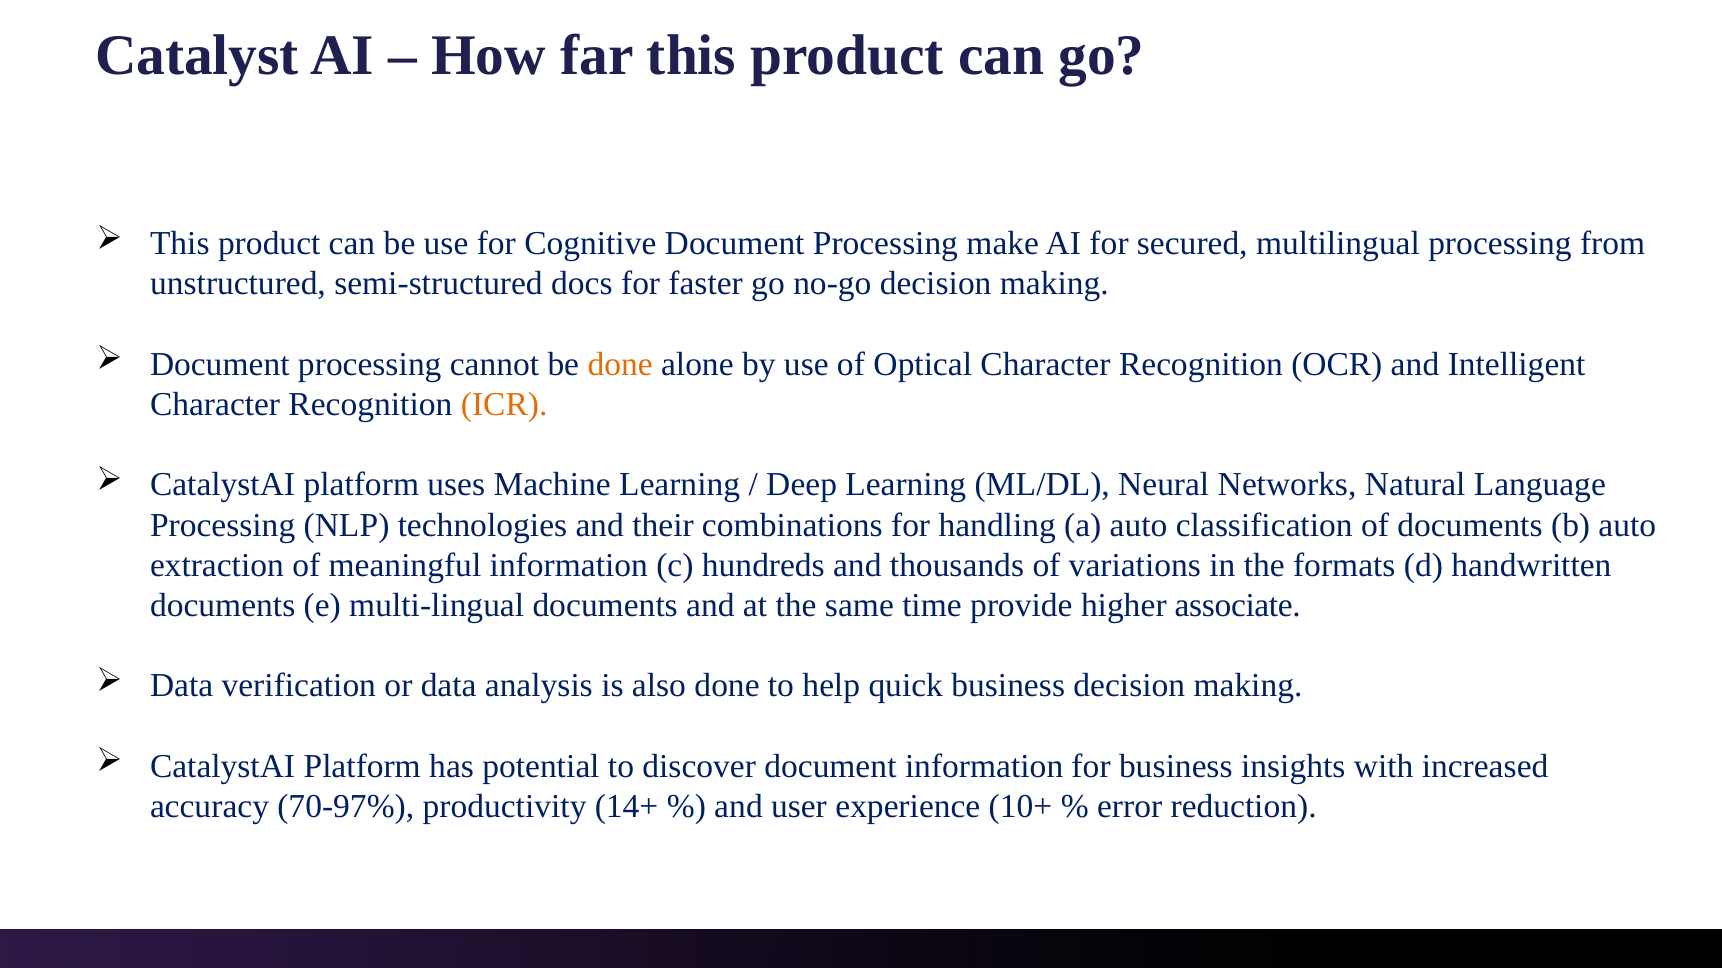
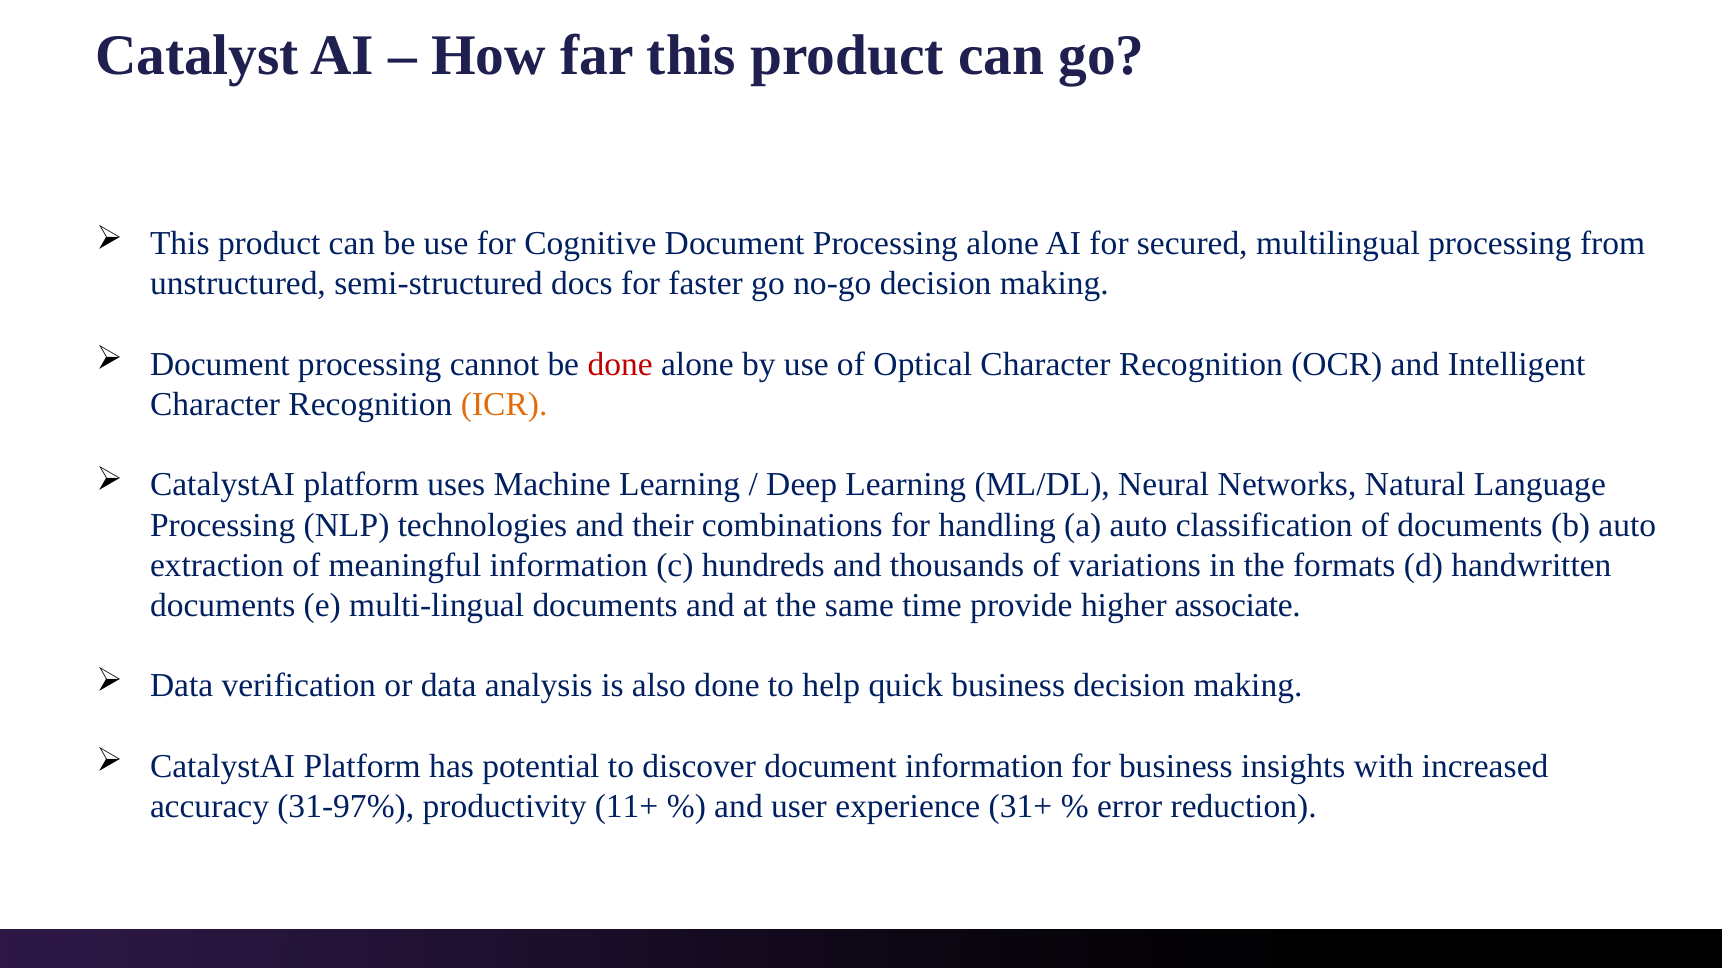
Processing make: make -> alone
done at (620, 365) colour: orange -> red
70-97%: 70-97% -> 31-97%
14+: 14+ -> 11+
10+: 10+ -> 31+
